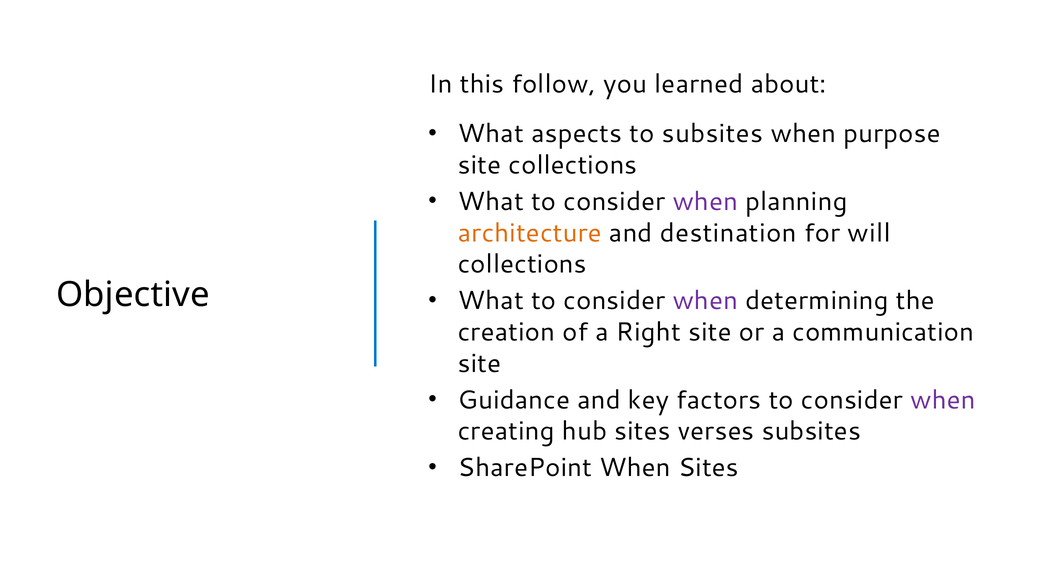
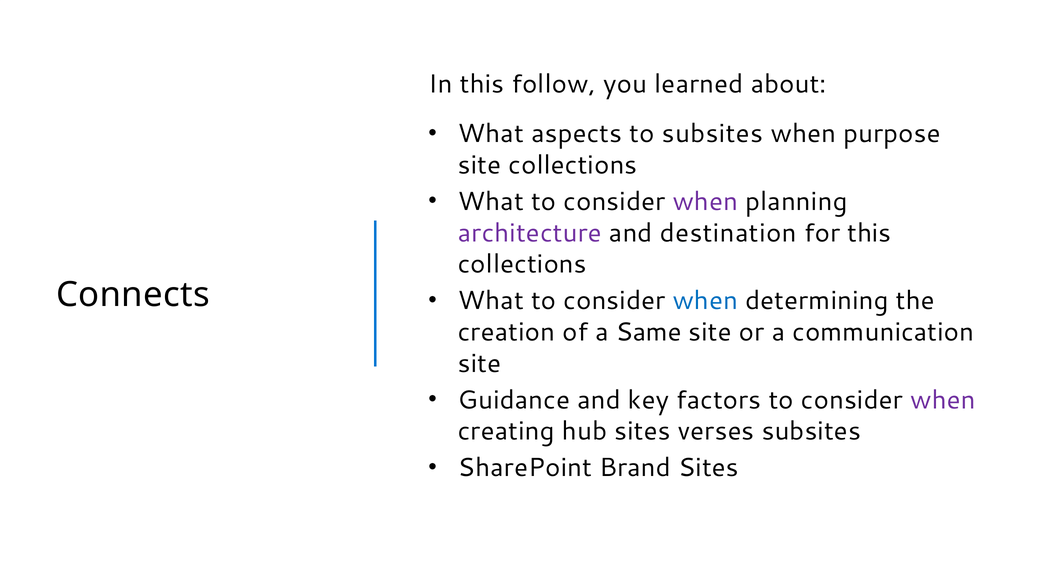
architecture colour: orange -> purple
for will: will -> this
Objective: Objective -> Connects
when at (705, 301) colour: purple -> blue
Right: Right -> Same
SharePoint When: When -> Brand
